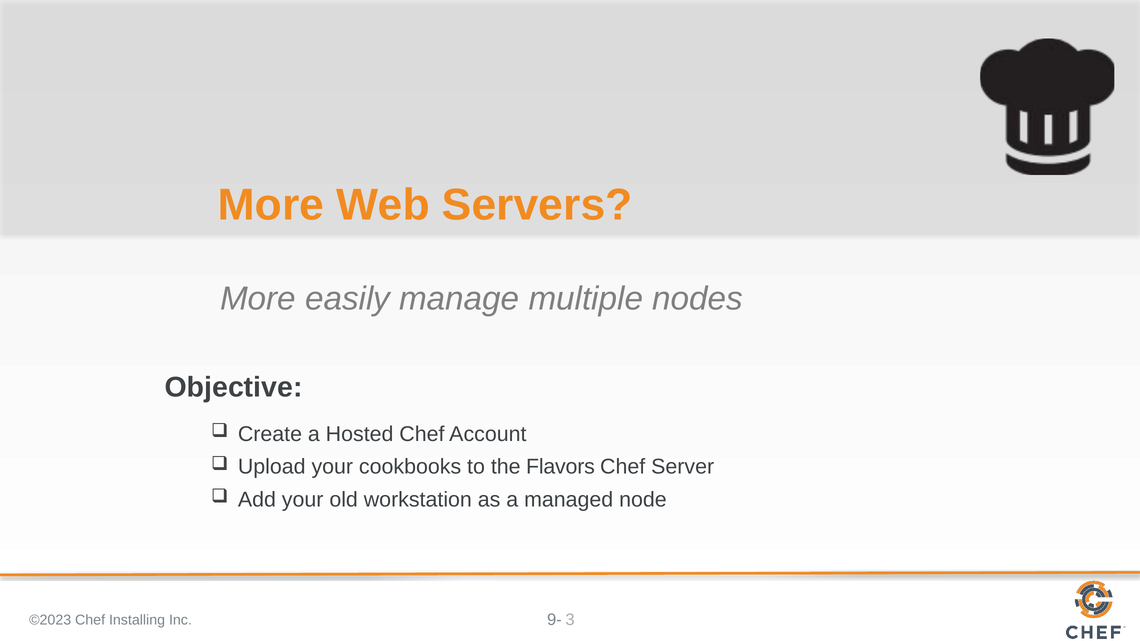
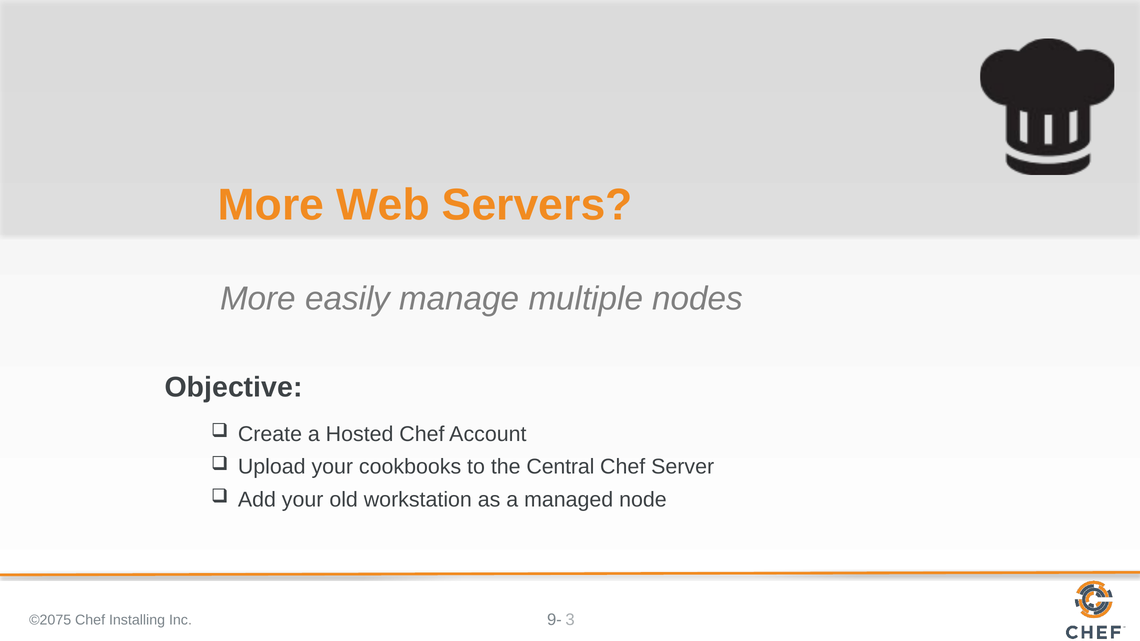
Flavors: Flavors -> Central
©2023: ©2023 -> ©2075
